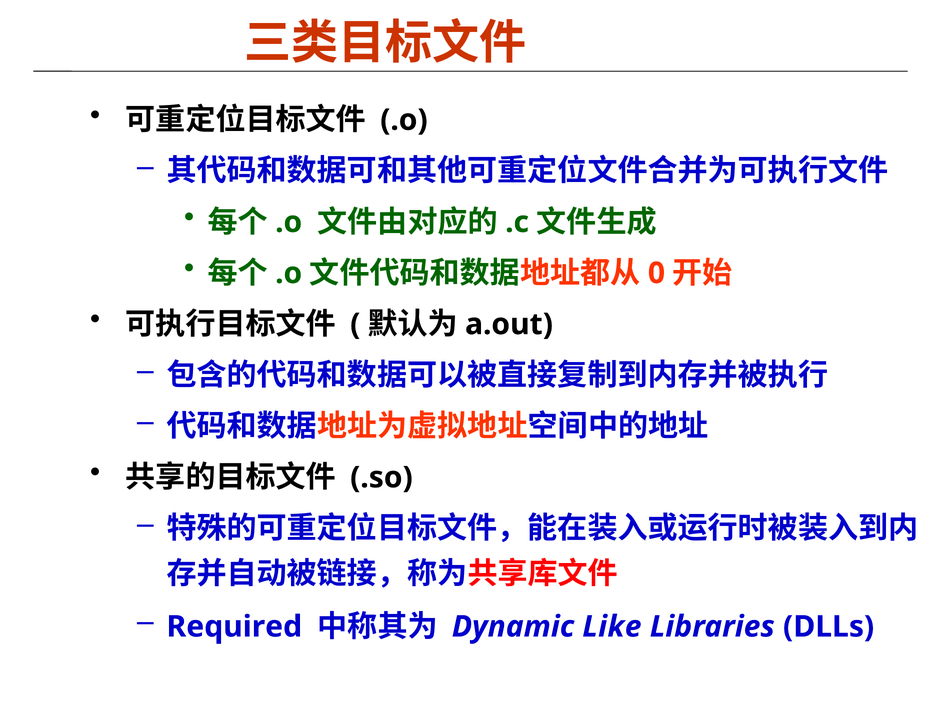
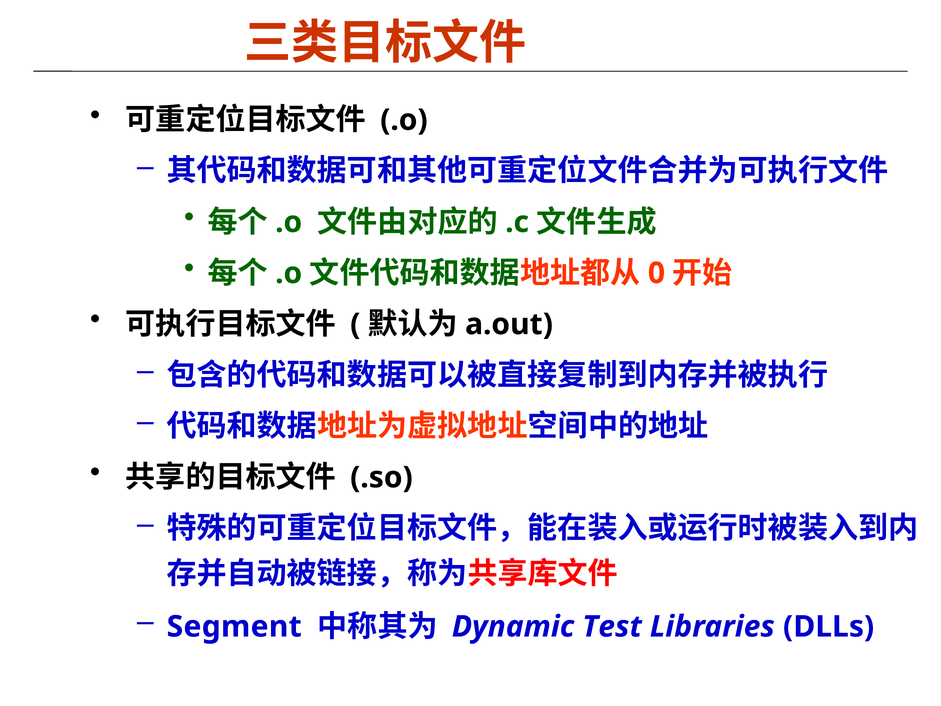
Required: Required -> Segment
Like: Like -> Test
